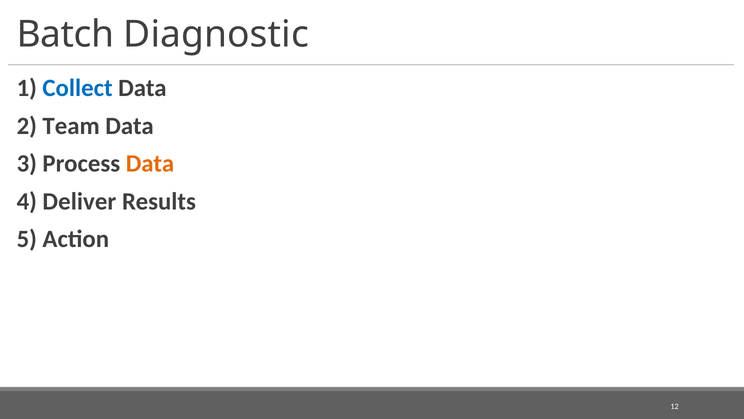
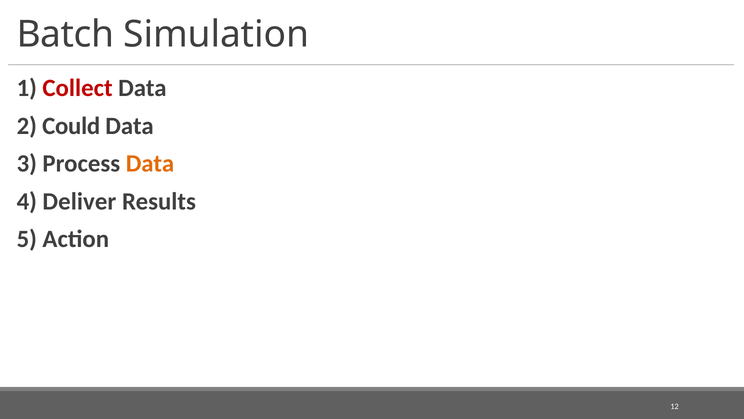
Diagnostic: Diagnostic -> Simulation
Collect colour: blue -> red
Team: Team -> Could
